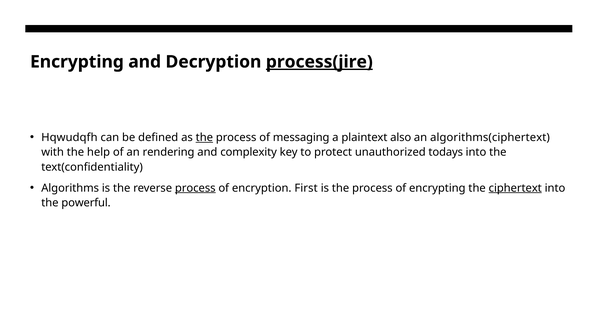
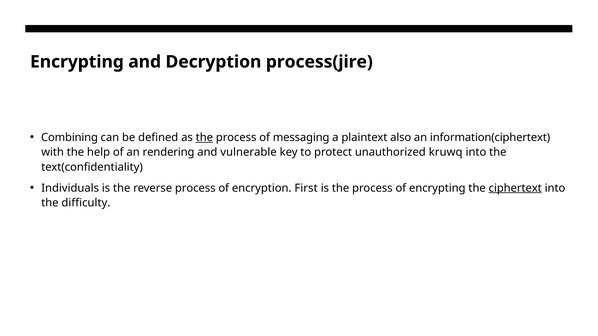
process(jire underline: present -> none
Hqwudqfh: Hqwudqfh -> Combining
algorithms(ciphertext: algorithms(ciphertext -> information(ciphertext
complexity: complexity -> vulnerable
todays: todays -> kruwq
Algorithms: Algorithms -> Individuals
process at (195, 188) underline: present -> none
powerful: powerful -> difficulty
